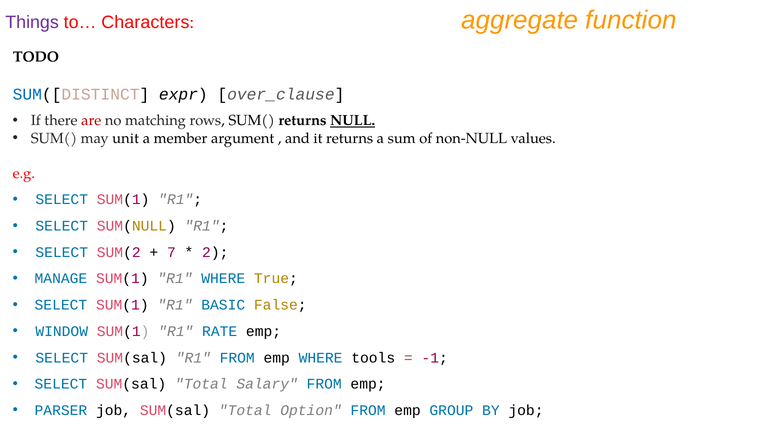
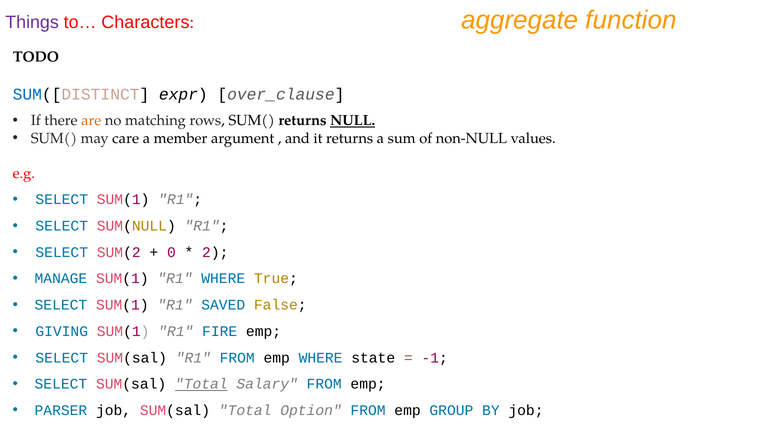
are colour: red -> orange
unit: unit -> care
7: 7 -> 0
BASIC: BASIC -> SAVED
WINDOW: WINDOW -> GIVING
RATE: RATE -> FIRE
tools: tools -> state
Total at (201, 384) underline: none -> present
